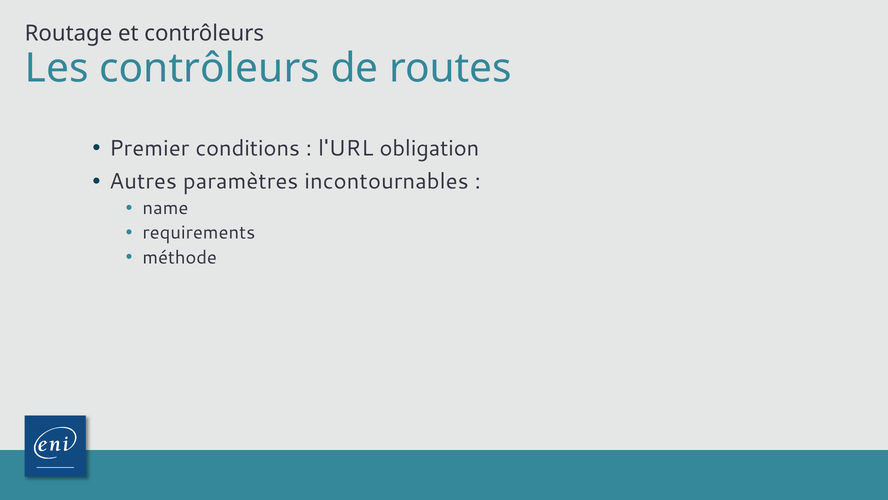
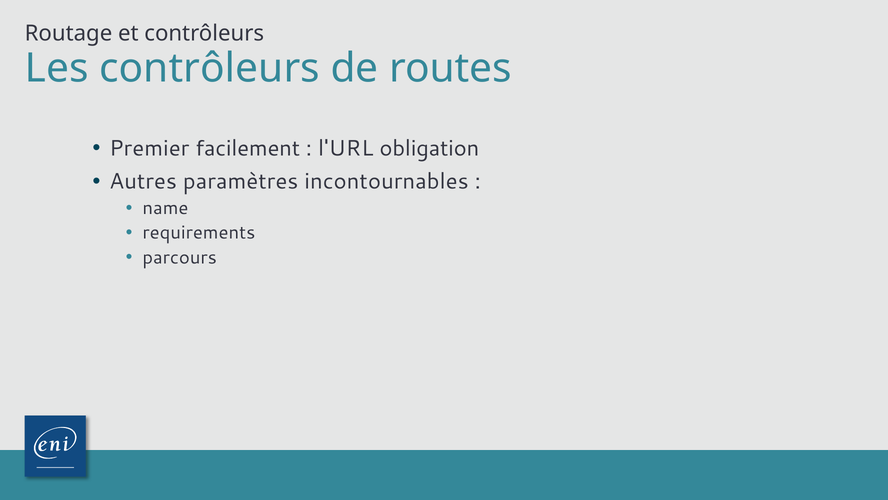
conditions: conditions -> facilement
méthode: méthode -> parcours
